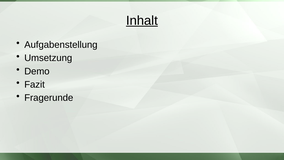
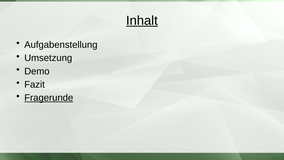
Fragerunde underline: none -> present
